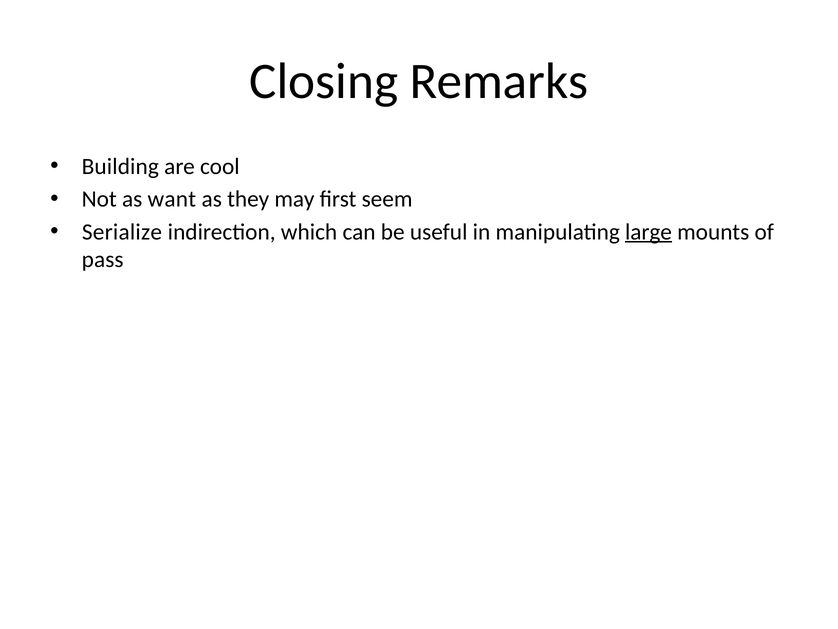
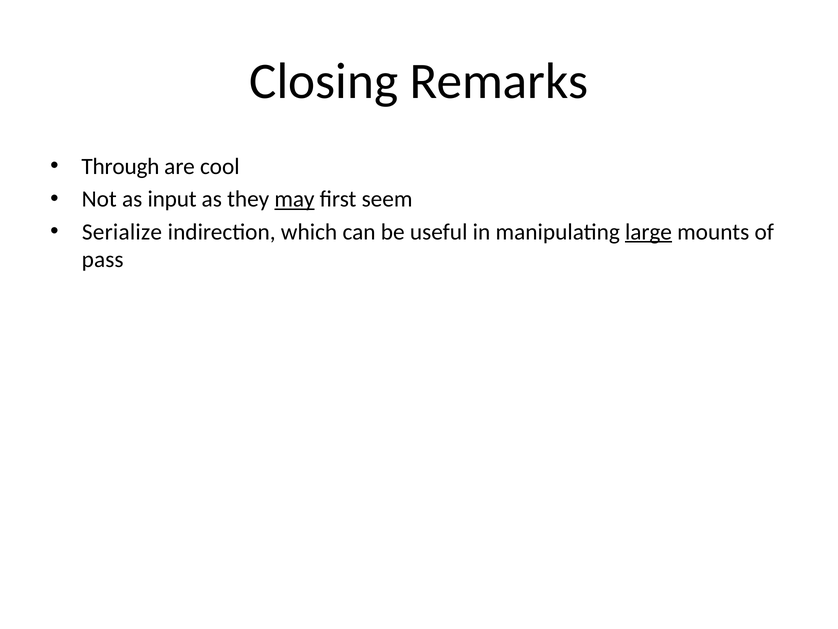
Building: Building -> Through
want: want -> input
may underline: none -> present
